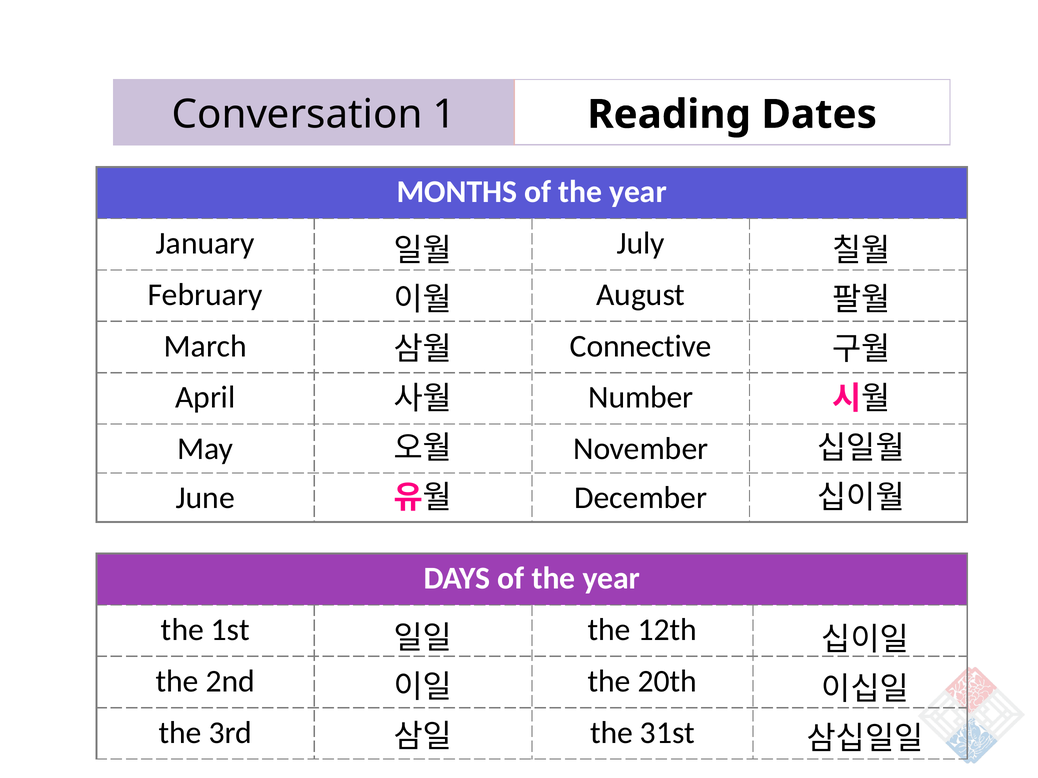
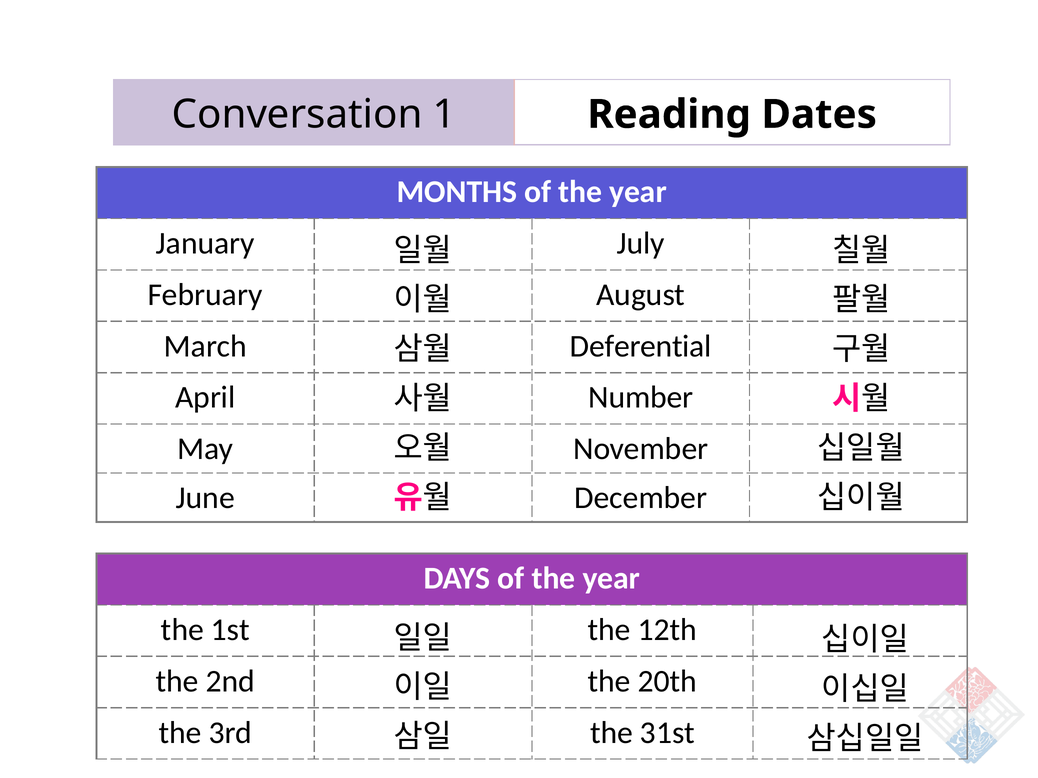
Connective: Connective -> Deferential
